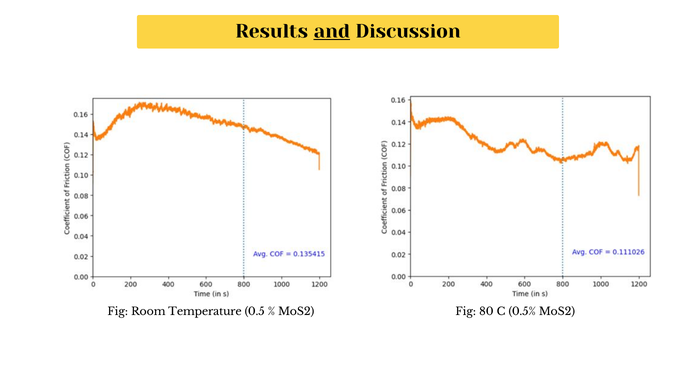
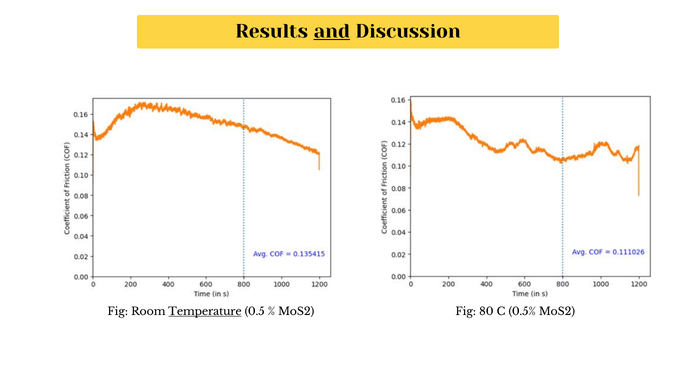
Temperature underline: none -> present
